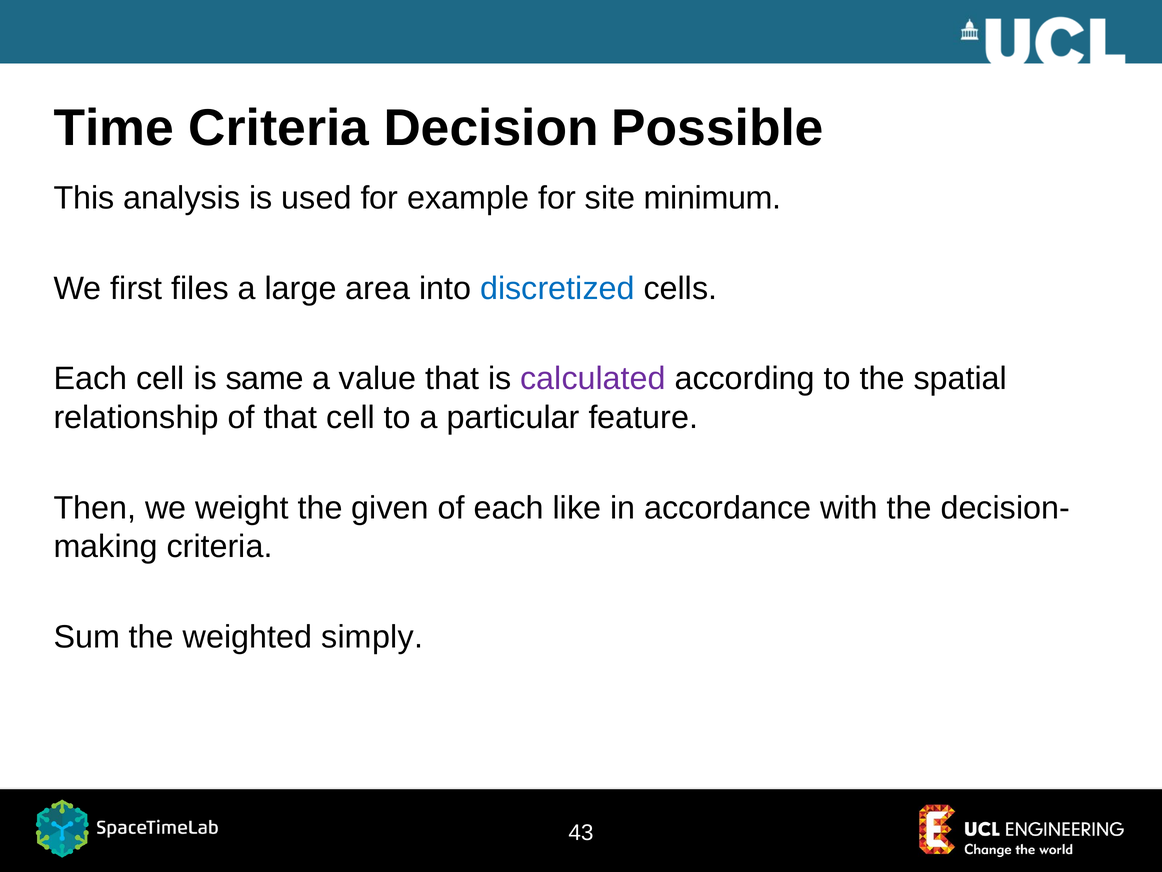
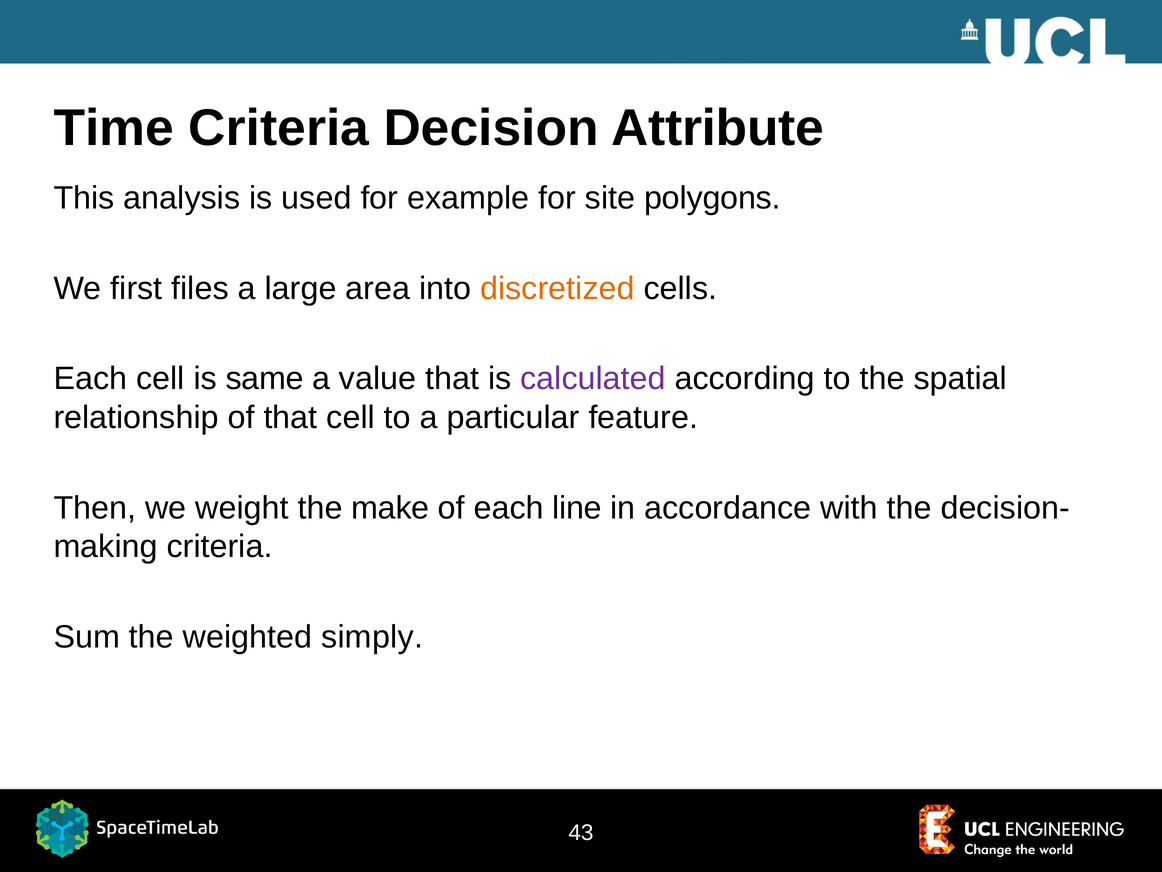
Possible: Possible -> Attribute
minimum: minimum -> polygons
discretized colour: blue -> orange
given: given -> make
like: like -> line
